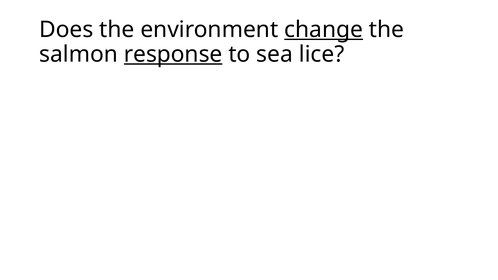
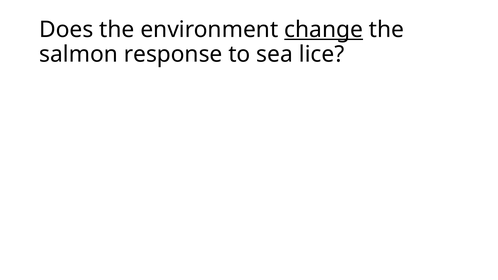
response underline: present -> none
